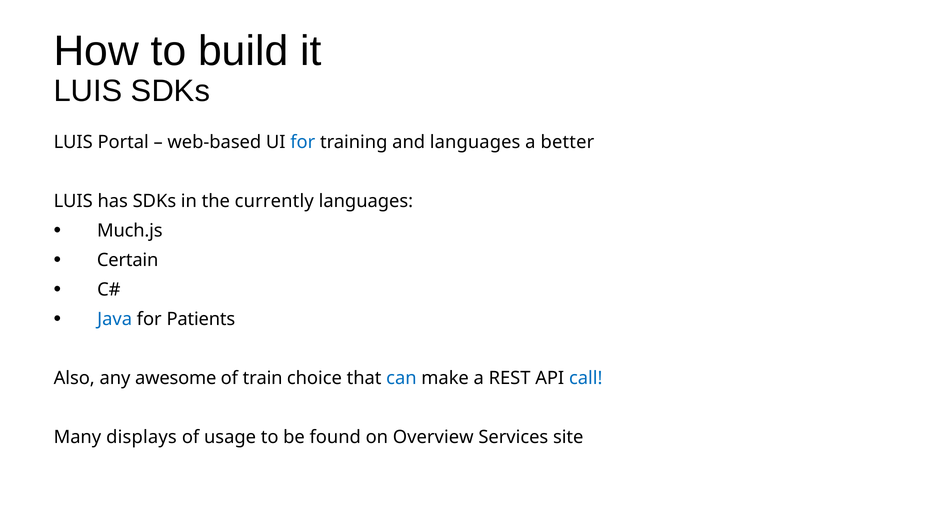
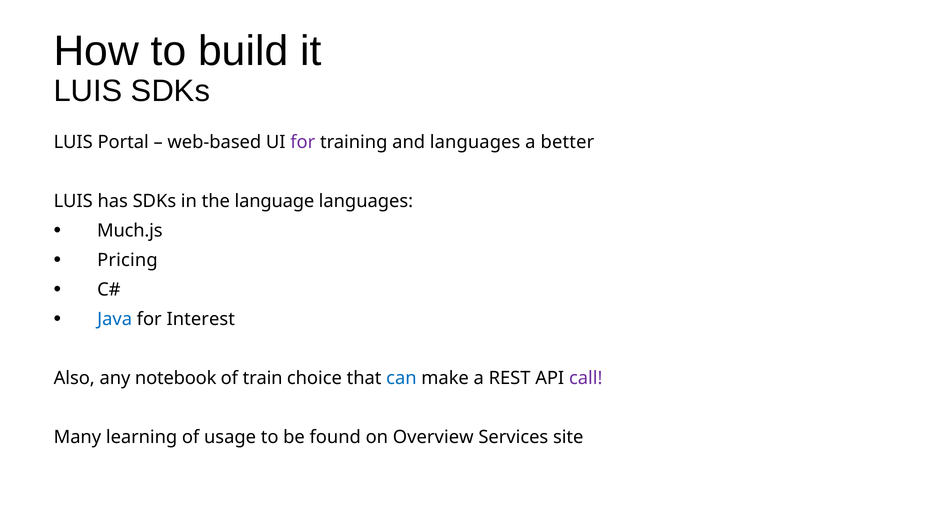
for at (303, 142) colour: blue -> purple
currently: currently -> language
Certain: Certain -> Pricing
Patients: Patients -> Interest
awesome: awesome -> notebook
call colour: blue -> purple
displays: displays -> learning
